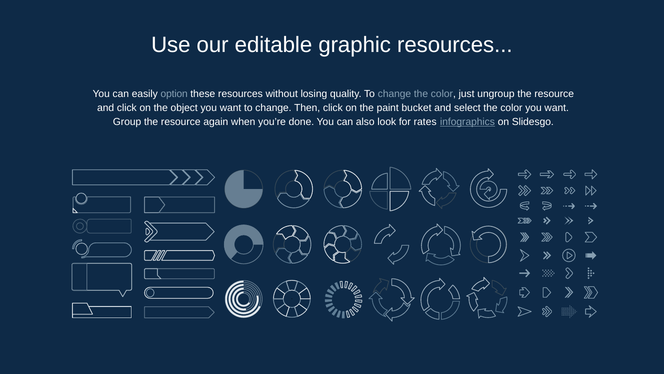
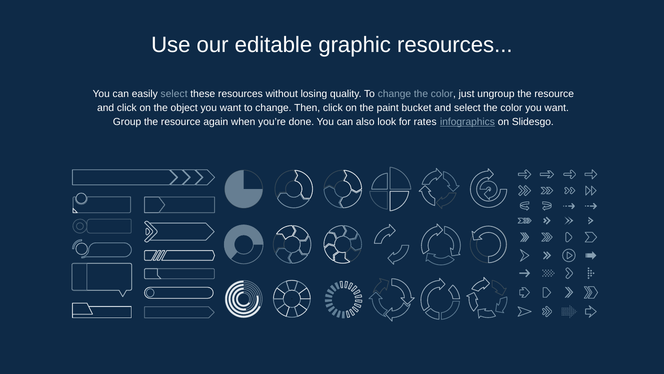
easily option: option -> select
